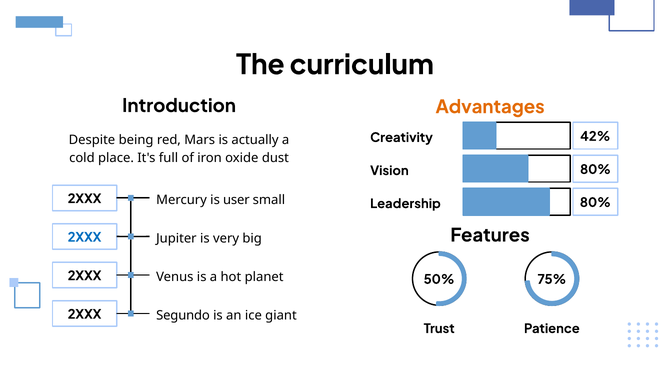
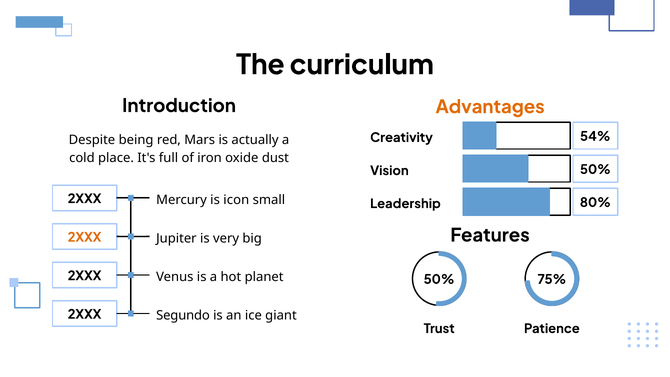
42%: 42% -> 54%
80% at (595, 170): 80% -> 50%
user: user -> icon
2XXX at (85, 237) colour: blue -> orange
